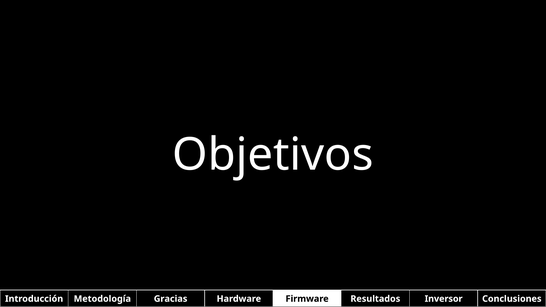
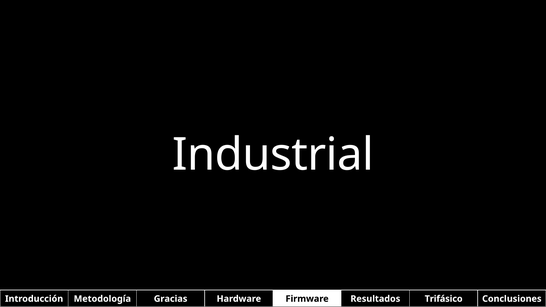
Objetivos: Objetivos -> Industrial
Inversor: Inversor -> Trifásico
